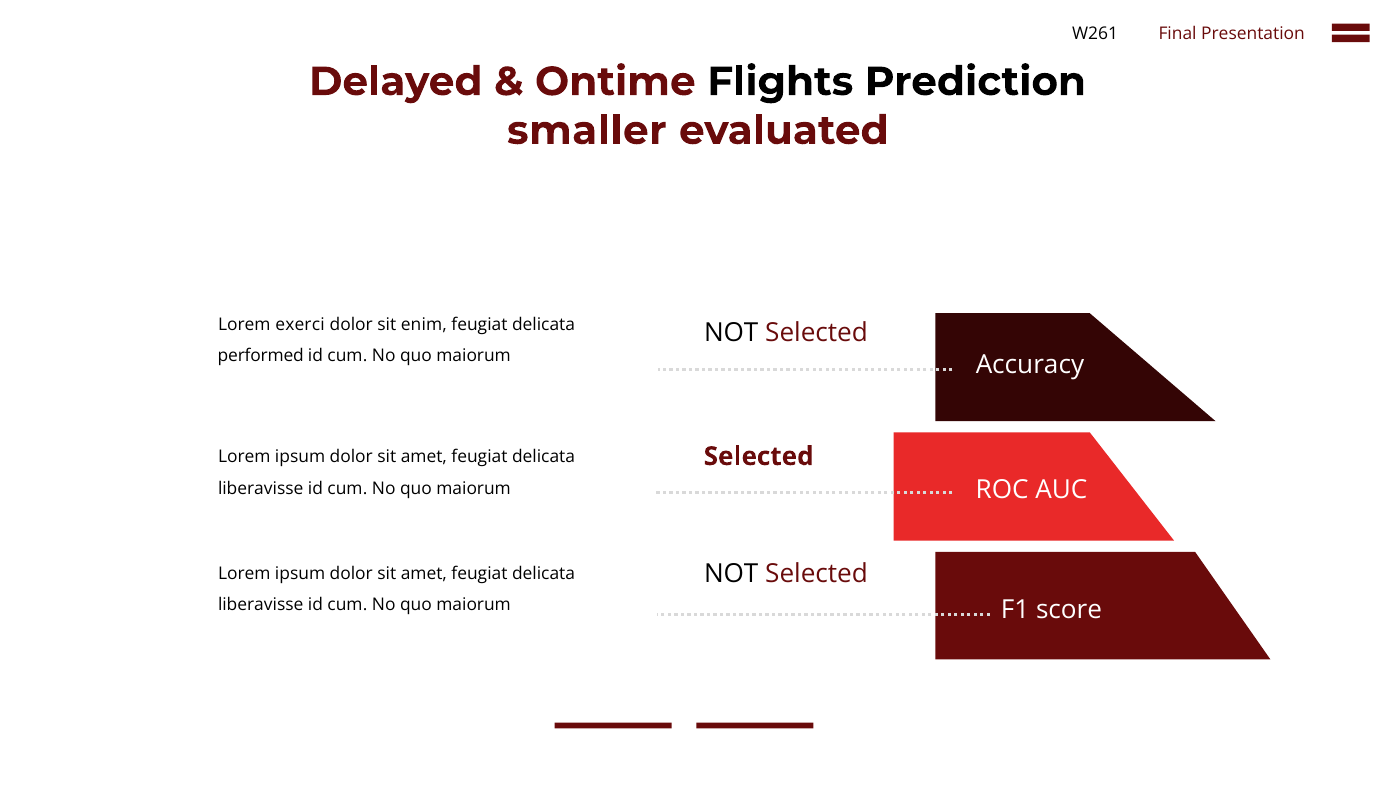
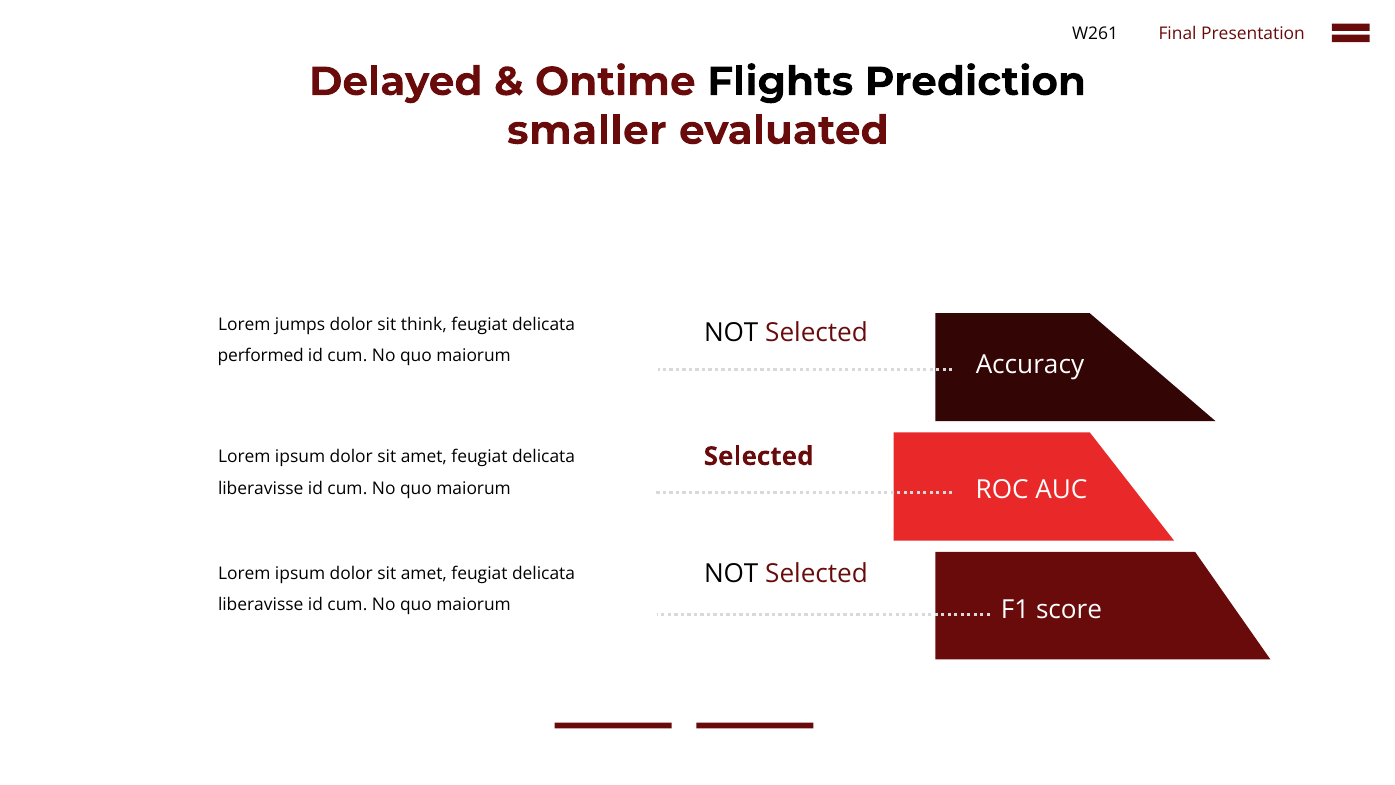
exerci: exerci -> jumps
enim: enim -> think
